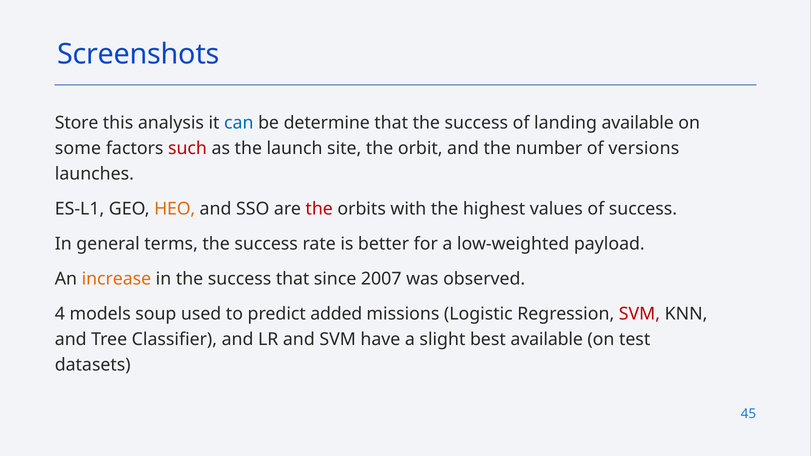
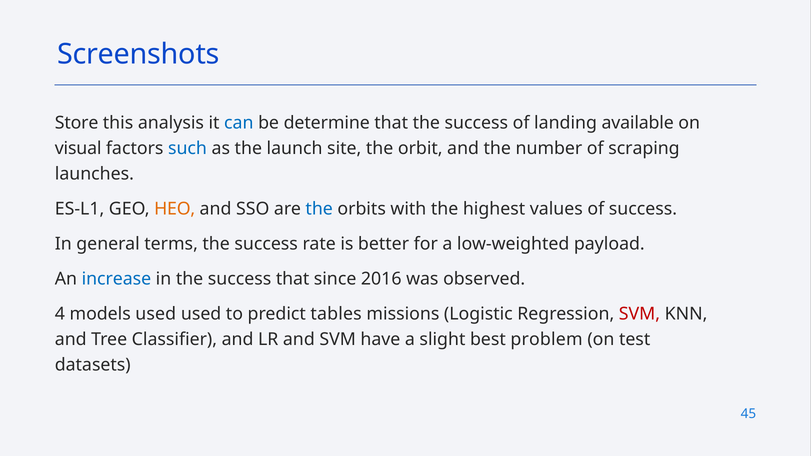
some: some -> visual
such colour: red -> blue
versions: versions -> scraping
the at (319, 209) colour: red -> blue
increase colour: orange -> blue
2007: 2007 -> 2016
models soup: soup -> used
added: added -> tables
best available: available -> problem
